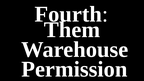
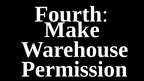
Them: Them -> Make
